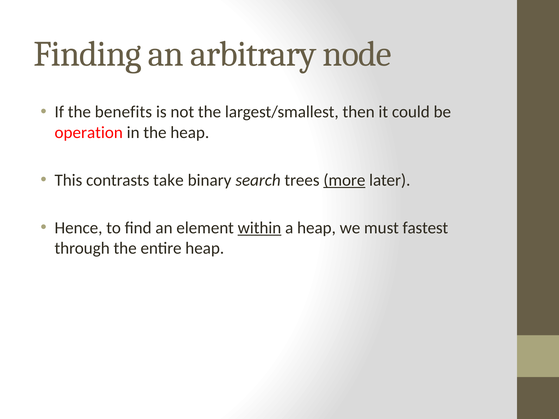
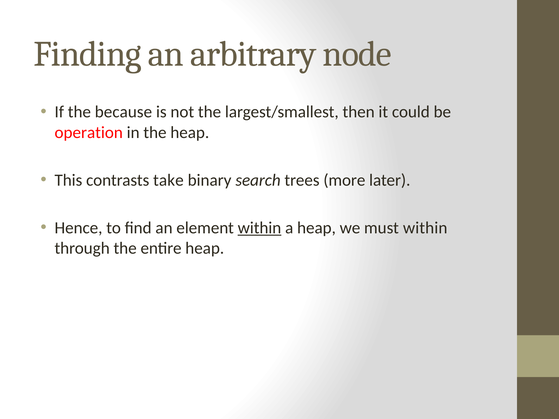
benefits: benefits -> because
more underline: present -> none
must fastest: fastest -> within
